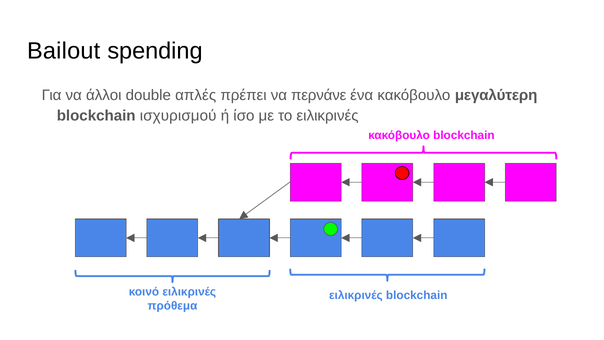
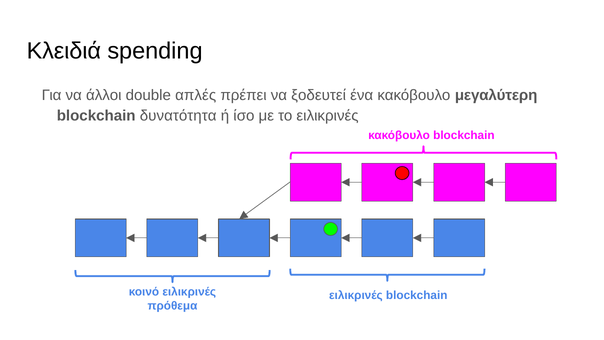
Bailout: Bailout -> Κλειδιά
περνάνε: περνάνε -> ξοδευτεί
ισχυρισμού: ισχυρισμού -> δυνατότητα
